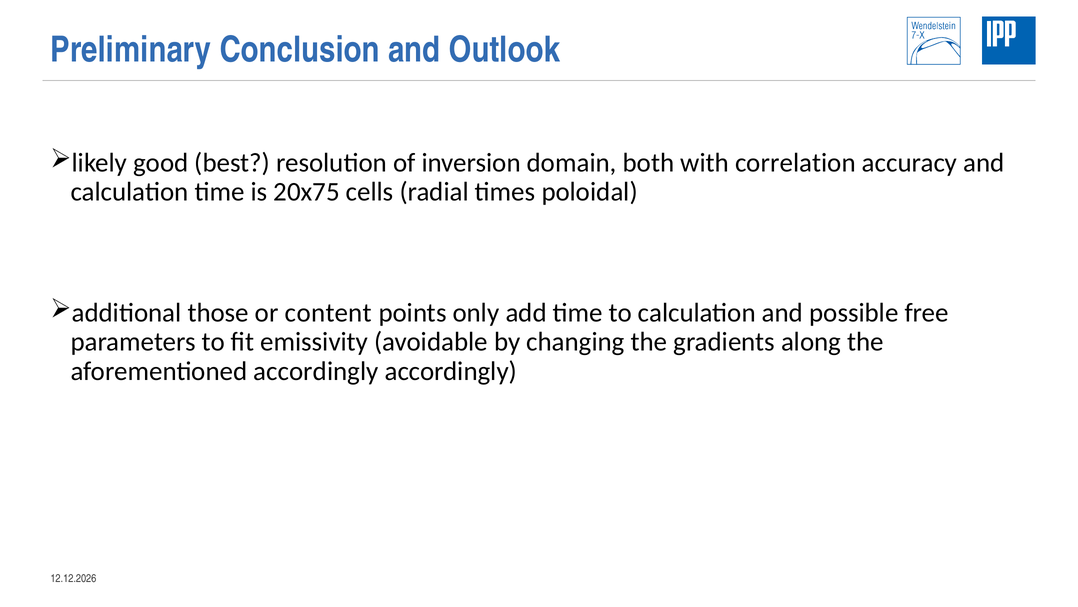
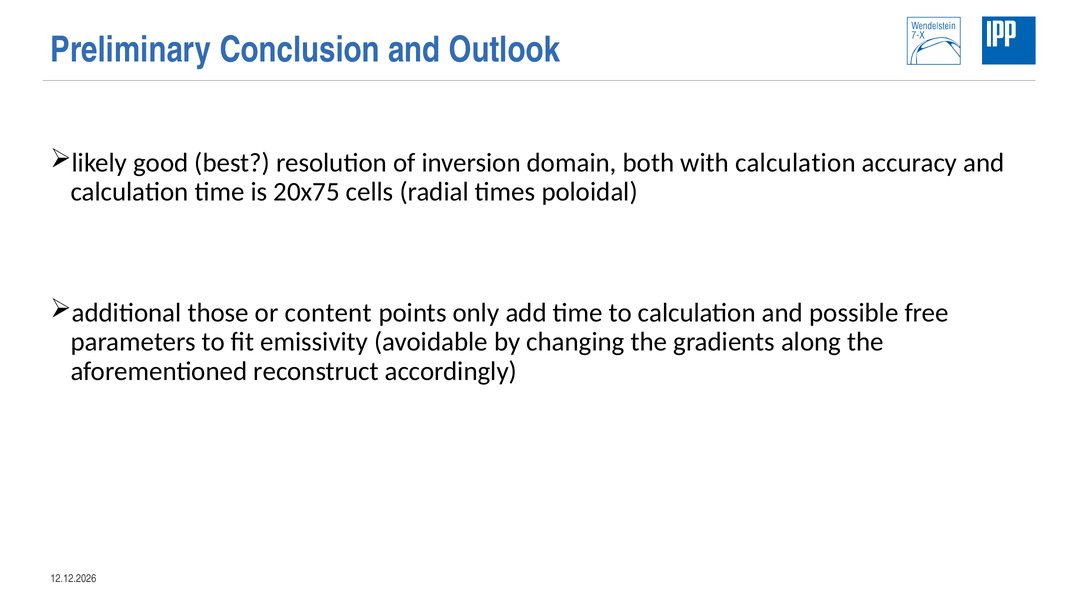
with correlation: correlation -> calculation
aforementioned accordingly: accordingly -> reconstruct
